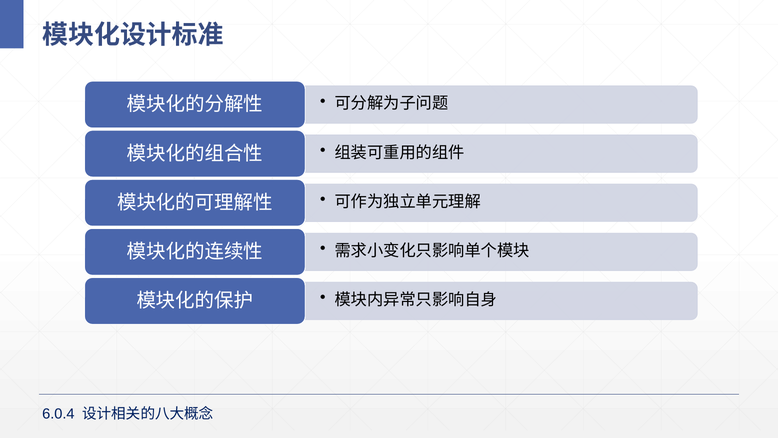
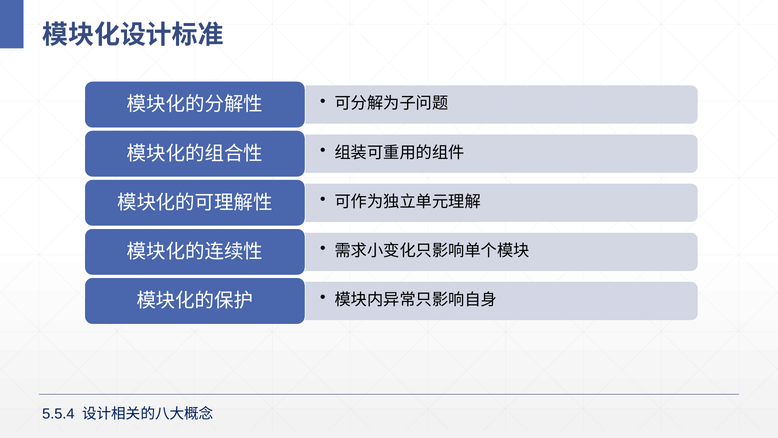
6.0.4: 6.0.4 -> 5.5.4
